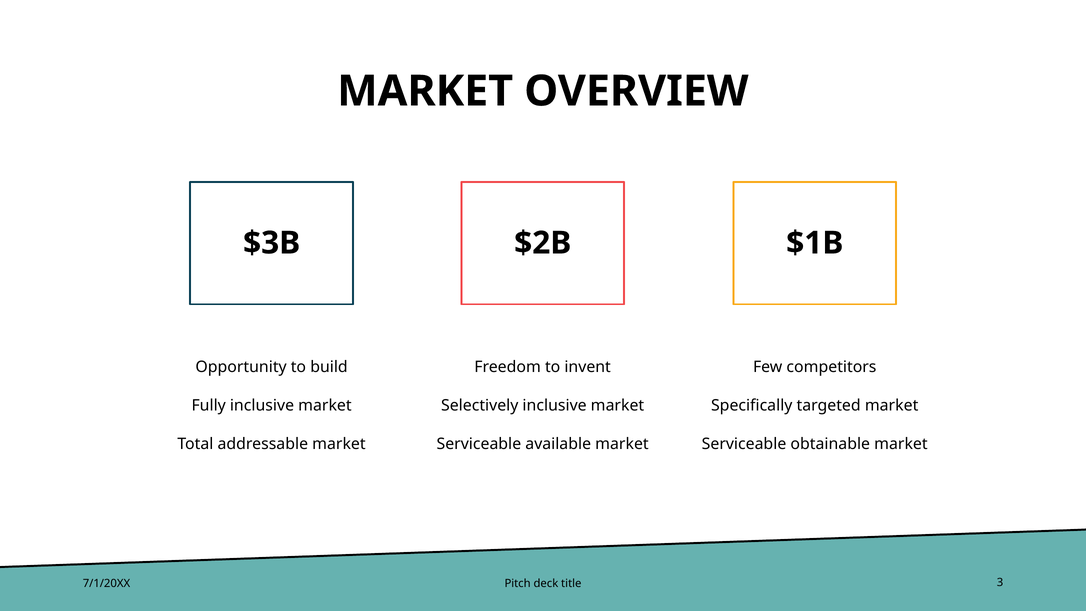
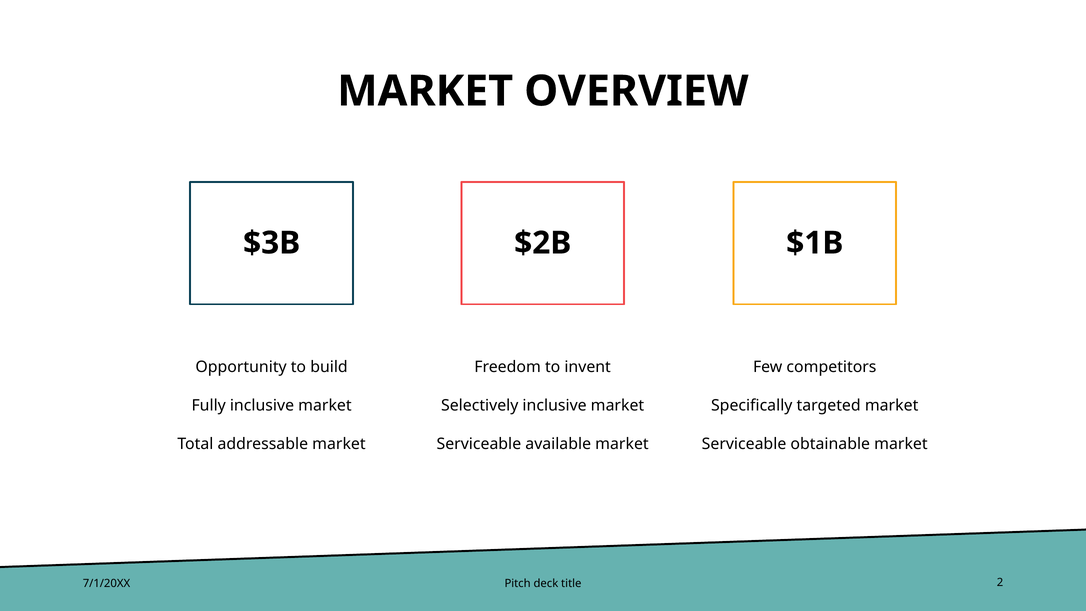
3: 3 -> 2
